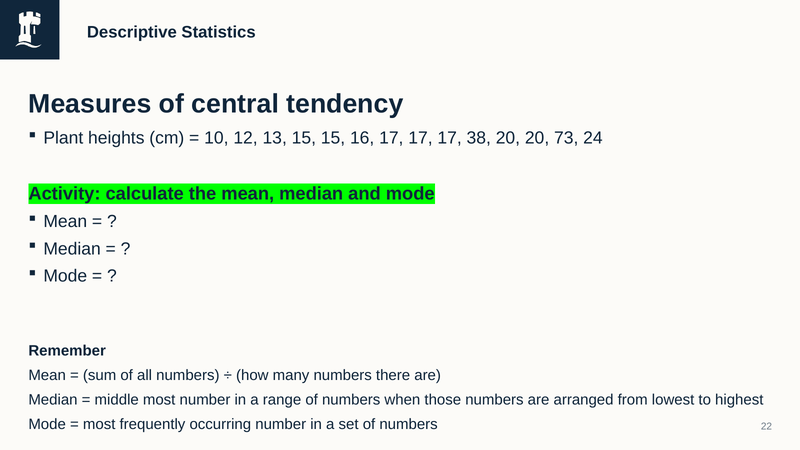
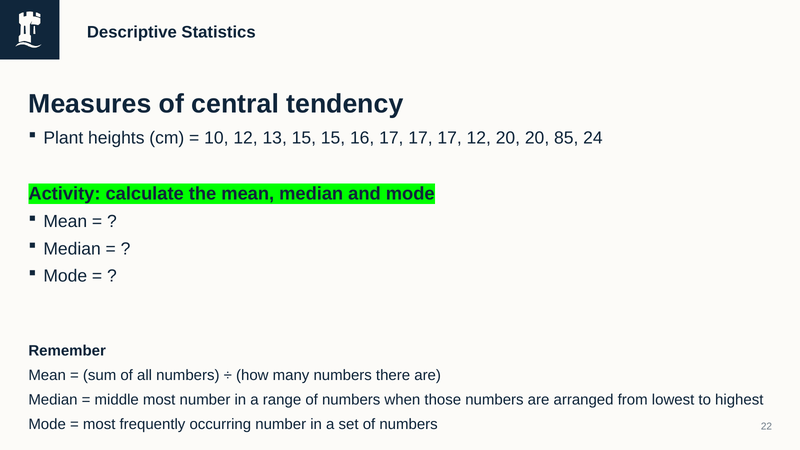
17 38: 38 -> 12
73: 73 -> 85
